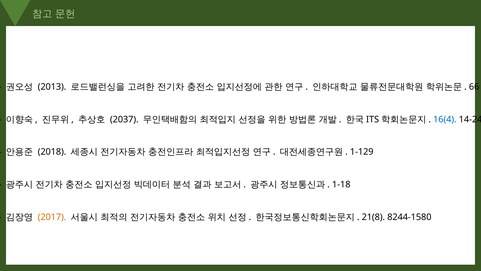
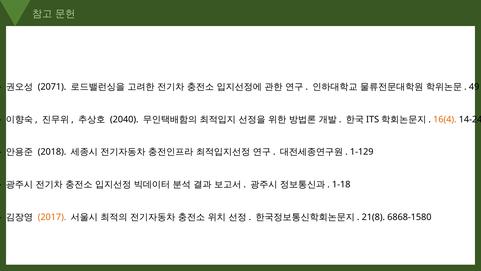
2013: 2013 -> 2071
66: 66 -> 49
2037: 2037 -> 2040
16(4 colour: blue -> orange
8244-1580: 8244-1580 -> 6868-1580
